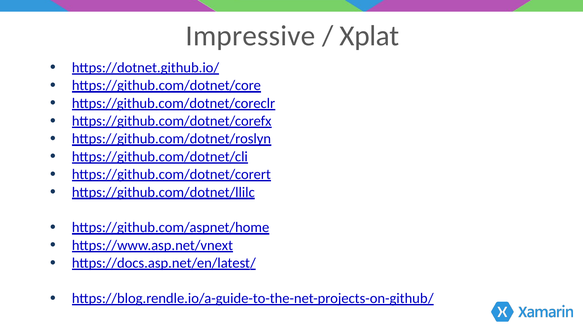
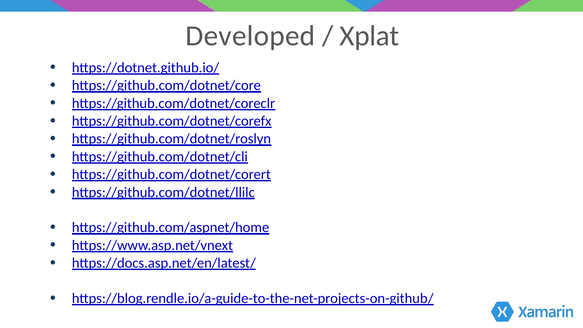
Impressive: Impressive -> Developed
